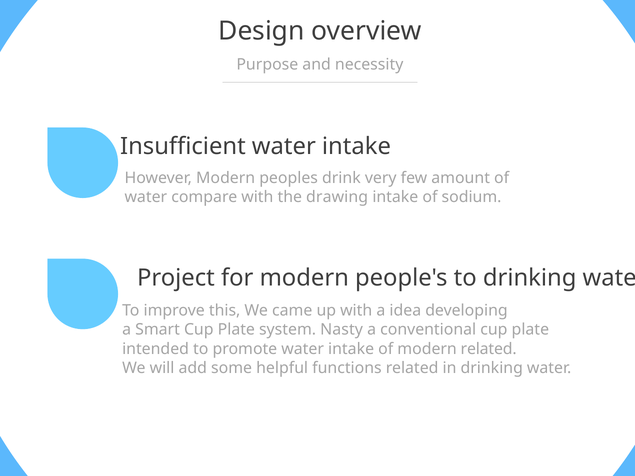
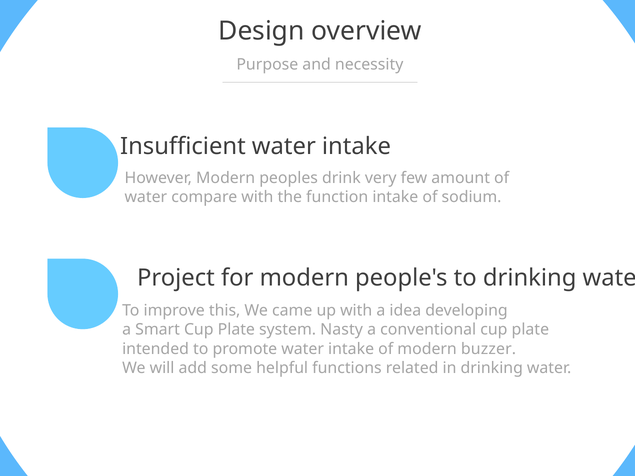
drawing: drawing -> function
modern related: related -> buzzer
